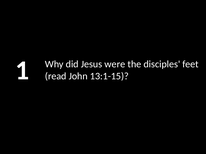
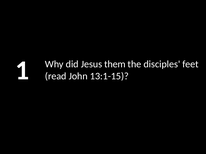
were: were -> them
